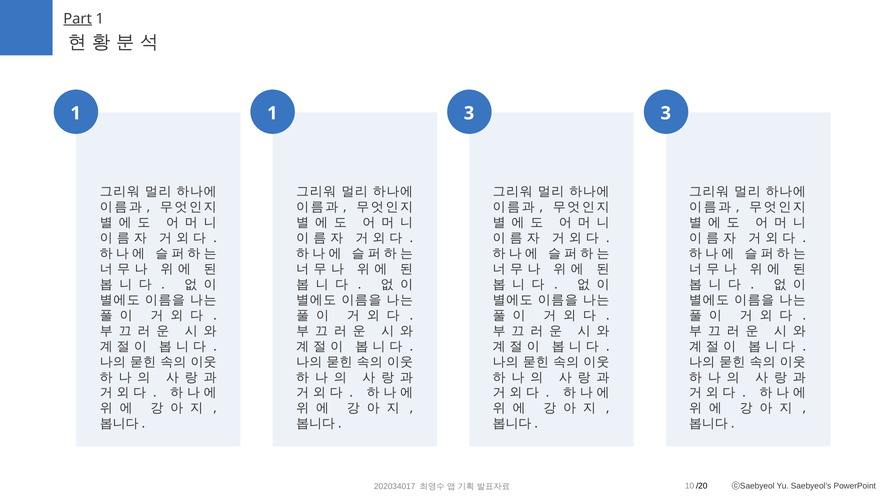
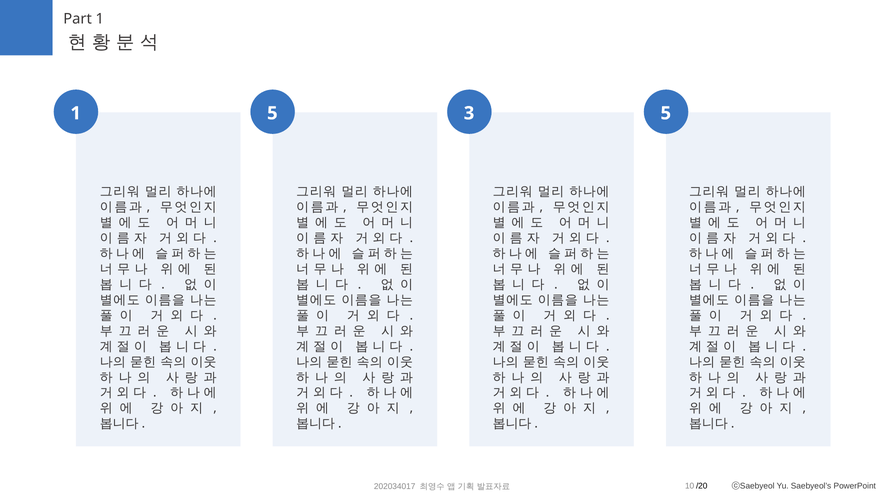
Part underline: present -> none
1 1: 1 -> 5
3 3: 3 -> 5
